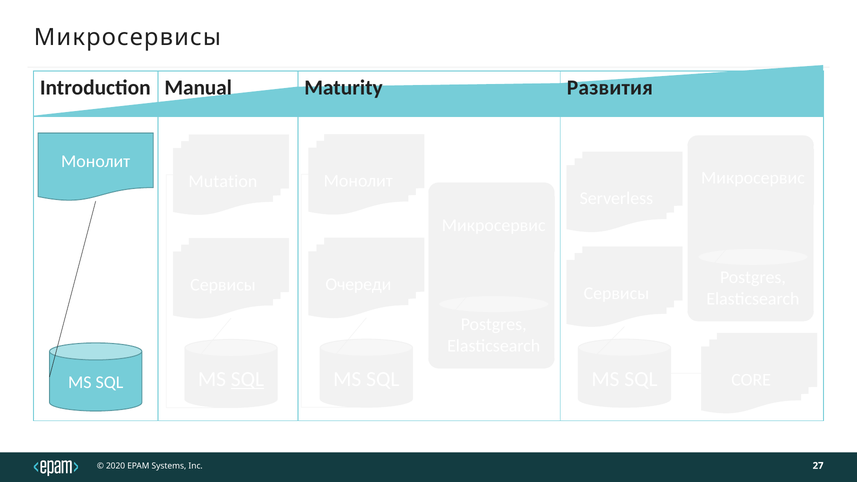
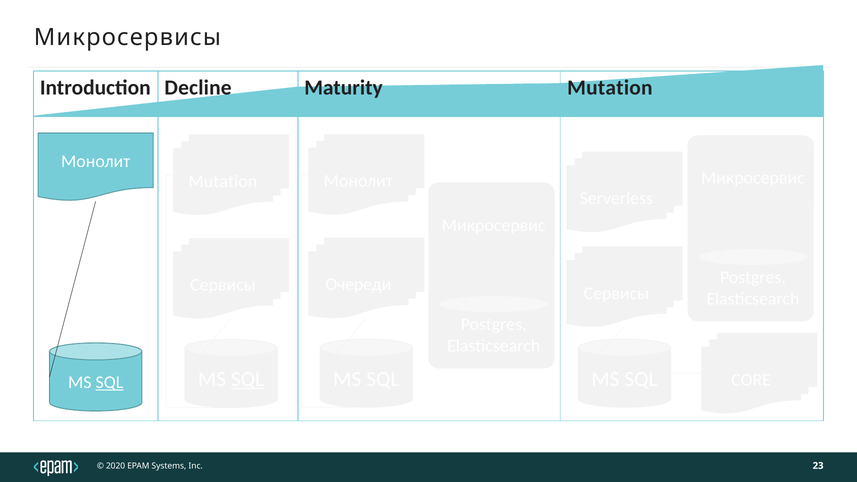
Manual: Manual -> Decline
Maturity Развития: Развития -> Mutation
SQL at (109, 382) underline: none -> present
27: 27 -> 23
